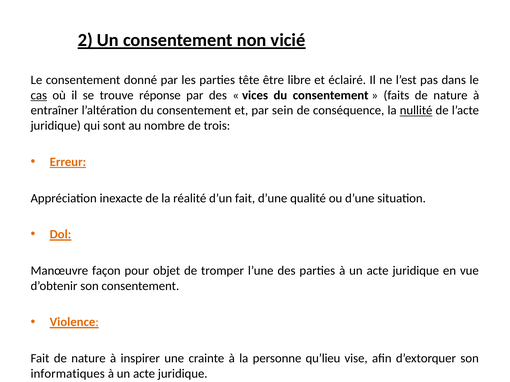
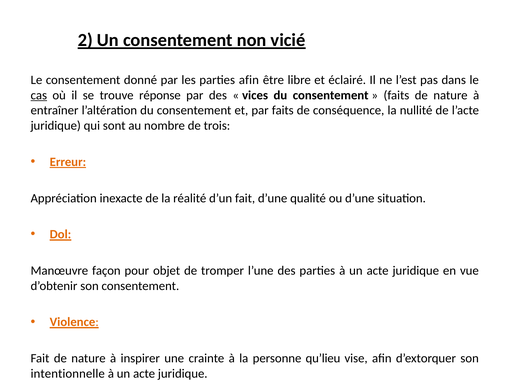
parties tête: tête -> afin
par sein: sein -> faits
nullité underline: present -> none
informatiques: informatiques -> intentionnelle
